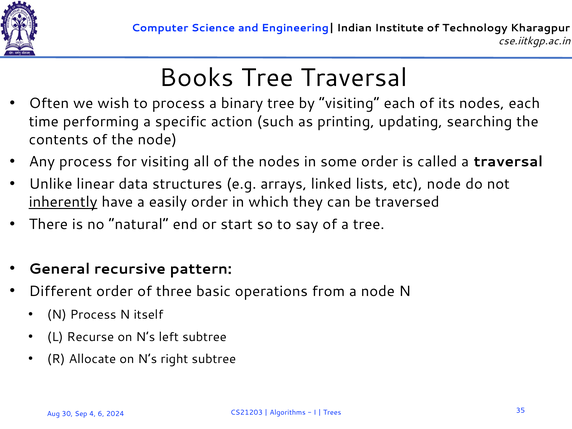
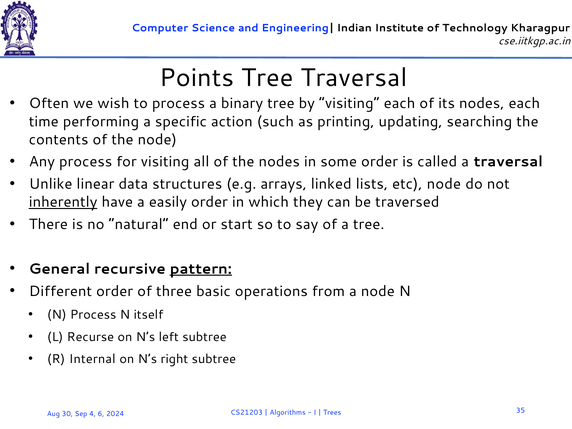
Books: Books -> Points
pattern underline: none -> present
Allocate: Allocate -> Internal
